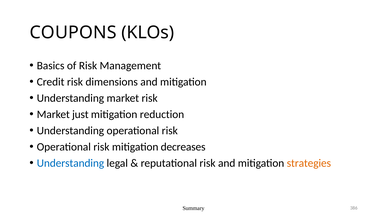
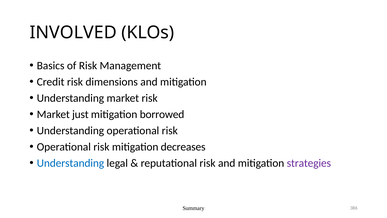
COUPONS: COUPONS -> INVOLVED
reduction: reduction -> borrowed
strategies colour: orange -> purple
